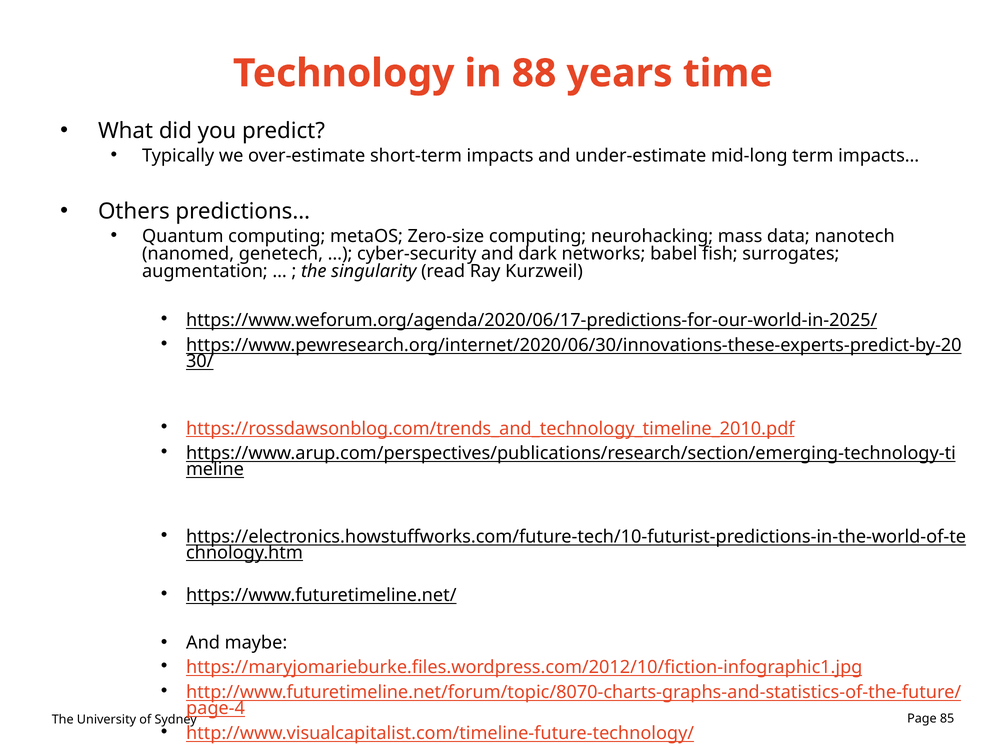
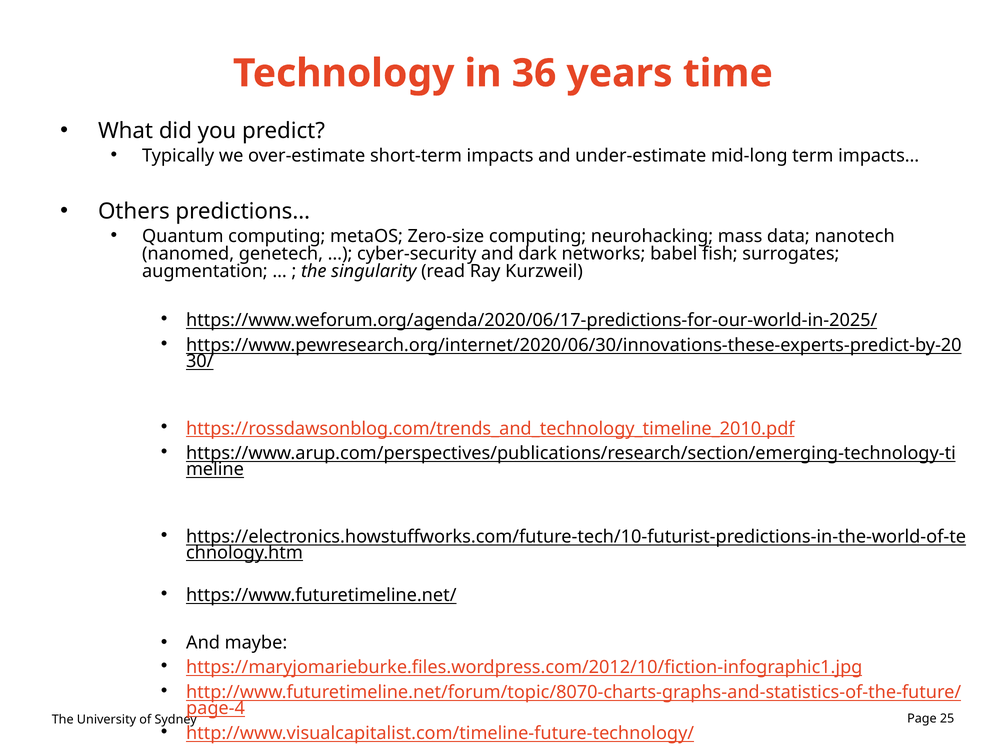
88: 88 -> 36
85: 85 -> 25
